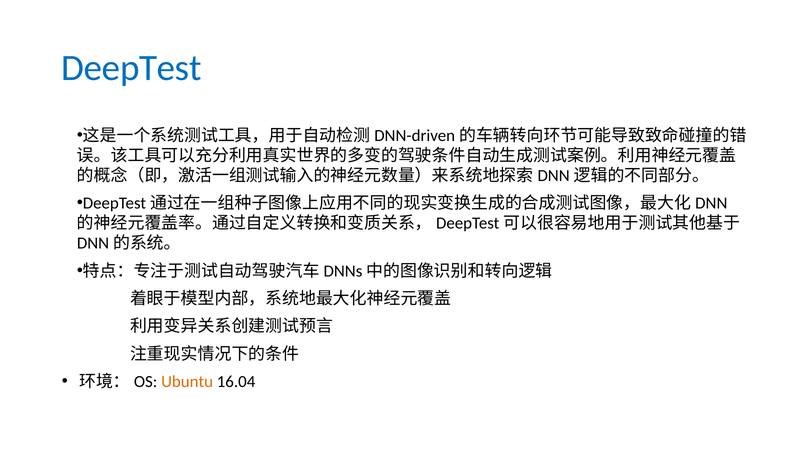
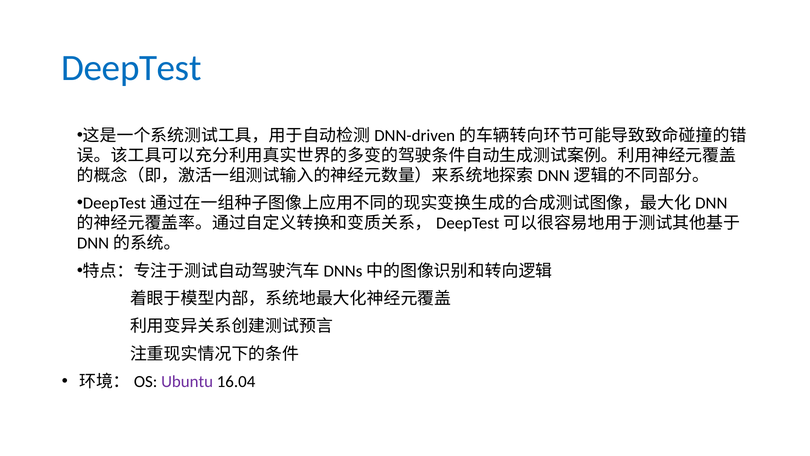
Ubuntu colour: orange -> purple
